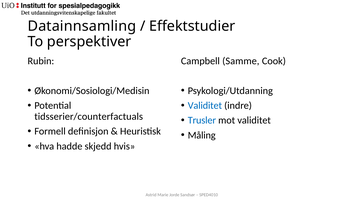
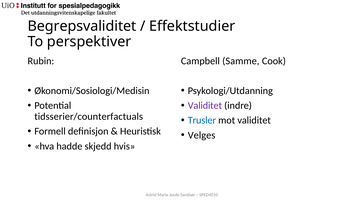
Datainnsamling: Datainnsamling -> Begrepsvaliditet
Validitet at (205, 105) colour: blue -> purple
Måling: Måling -> Velges
